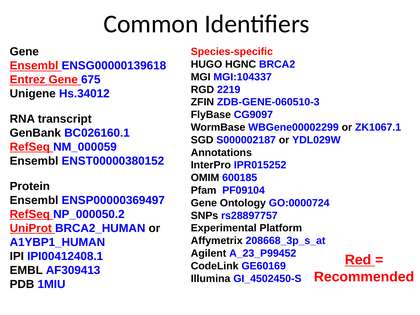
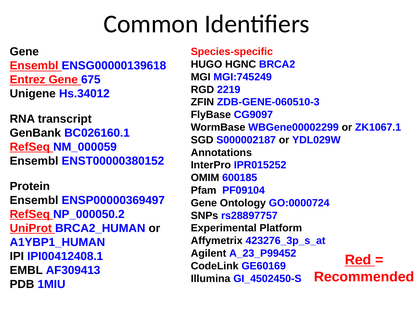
MGI:104337: MGI:104337 -> MGI:745249
208668_3p_s_at: 208668_3p_s_at -> 423276_3p_s_at
